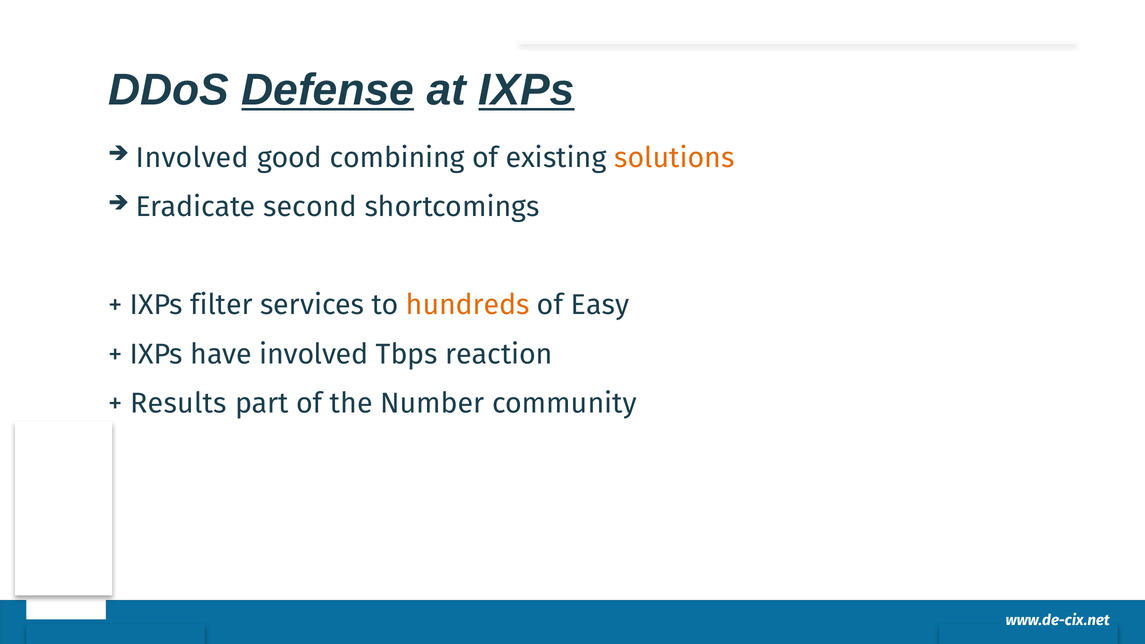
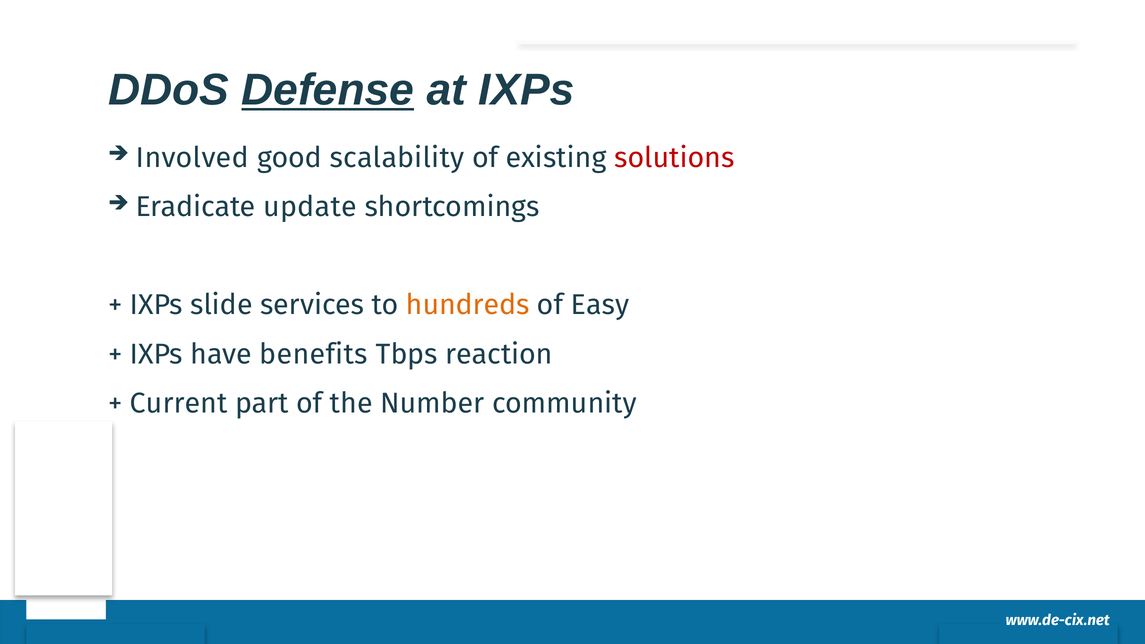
IXPs at (526, 90) underline: present -> none
combining: combining -> scalability
solutions colour: orange -> red
second: second -> update
filter: filter -> slide
have involved: involved -> benefits
Results: Results -> Current
